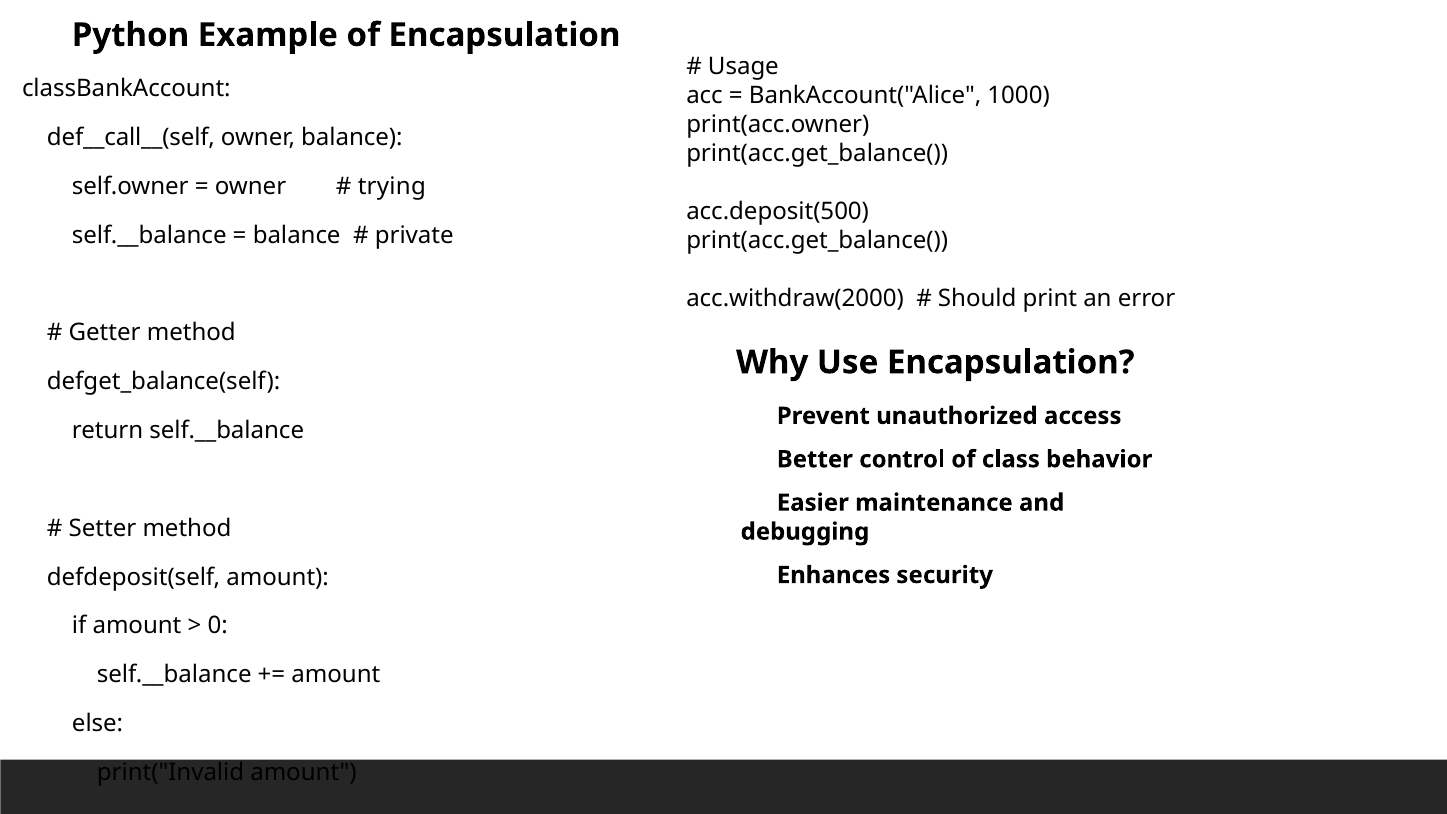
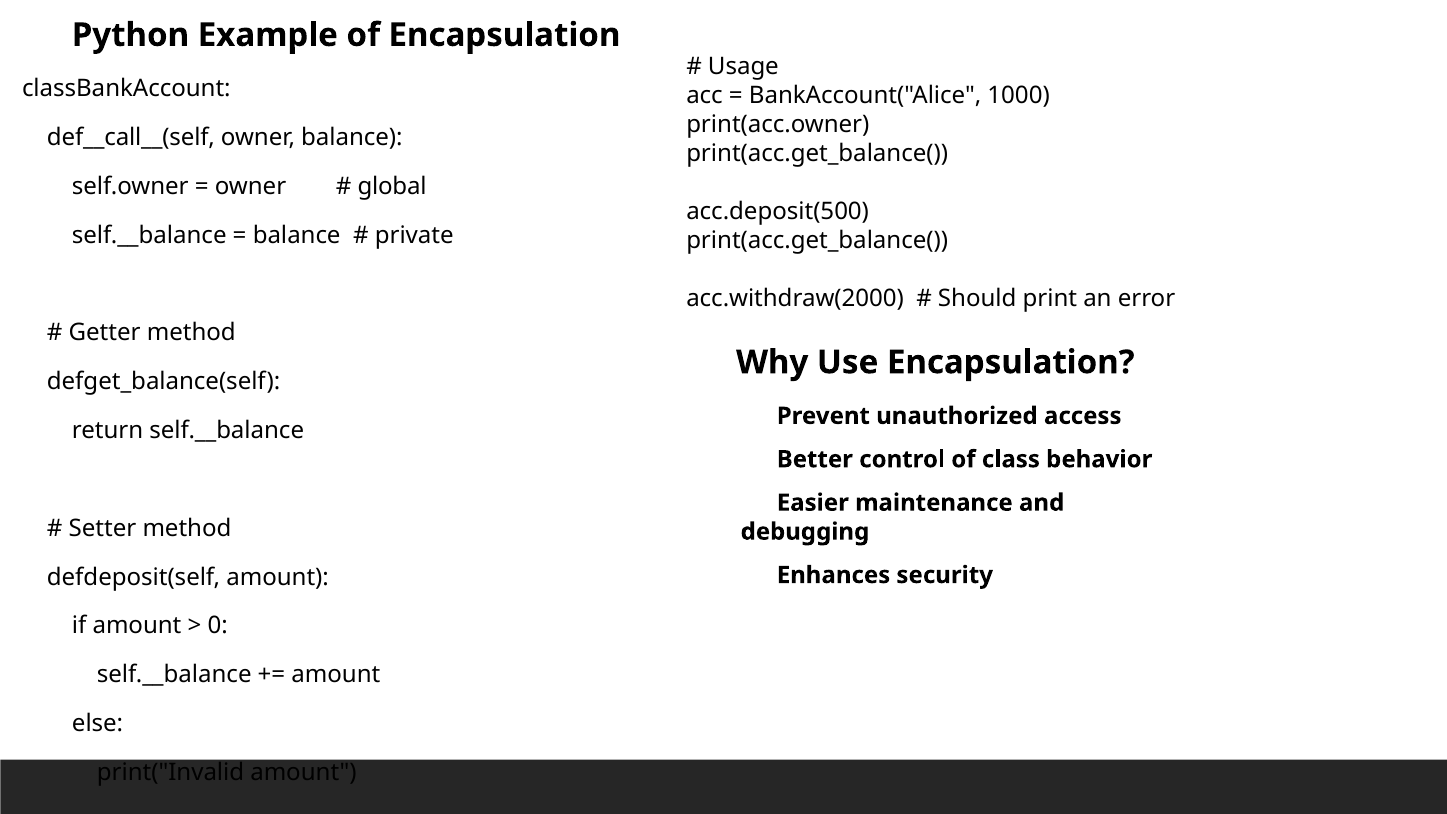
trying: trying -> global
